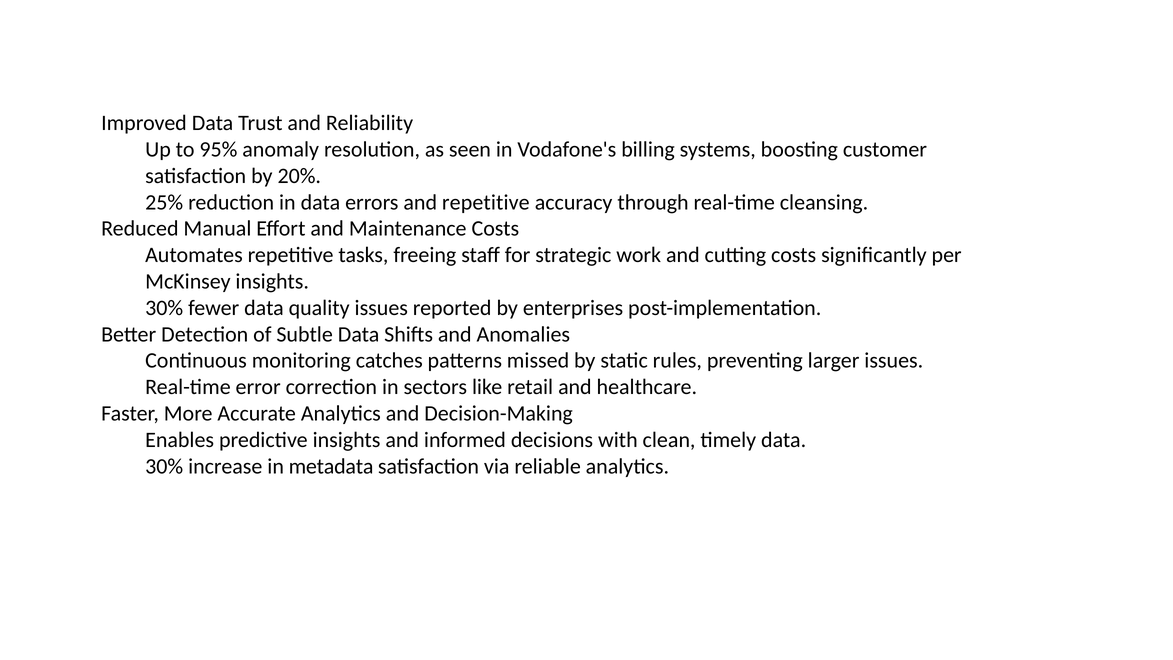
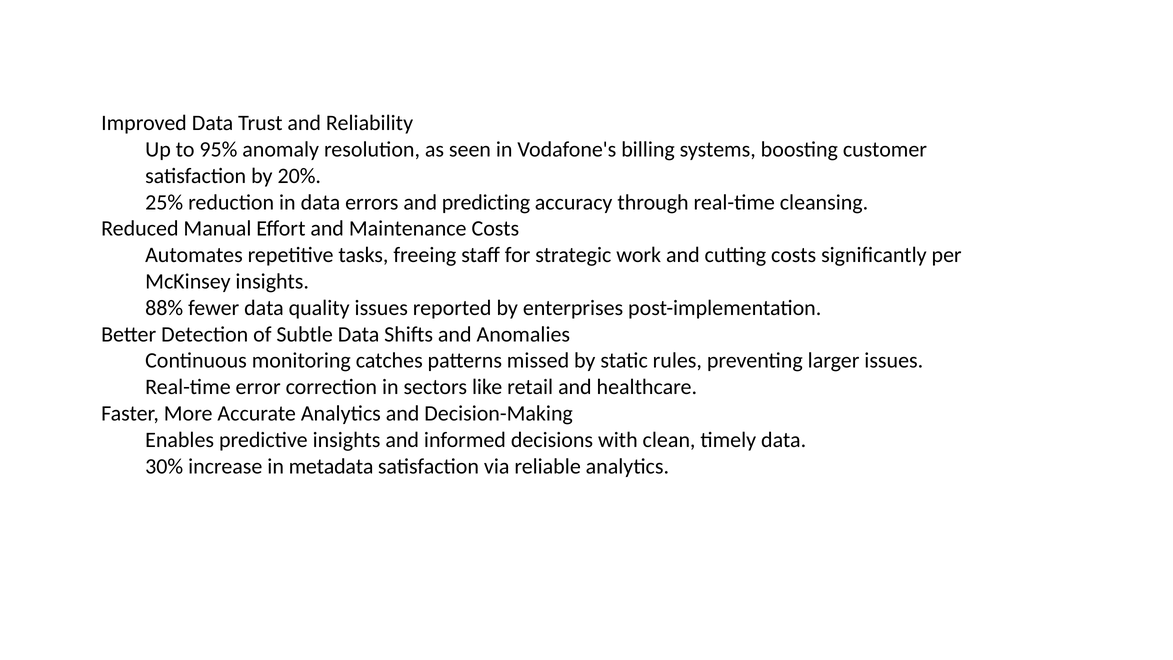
and repetitive: repetitive -> predicting
30% at (164, 308): 30% -> 88%
